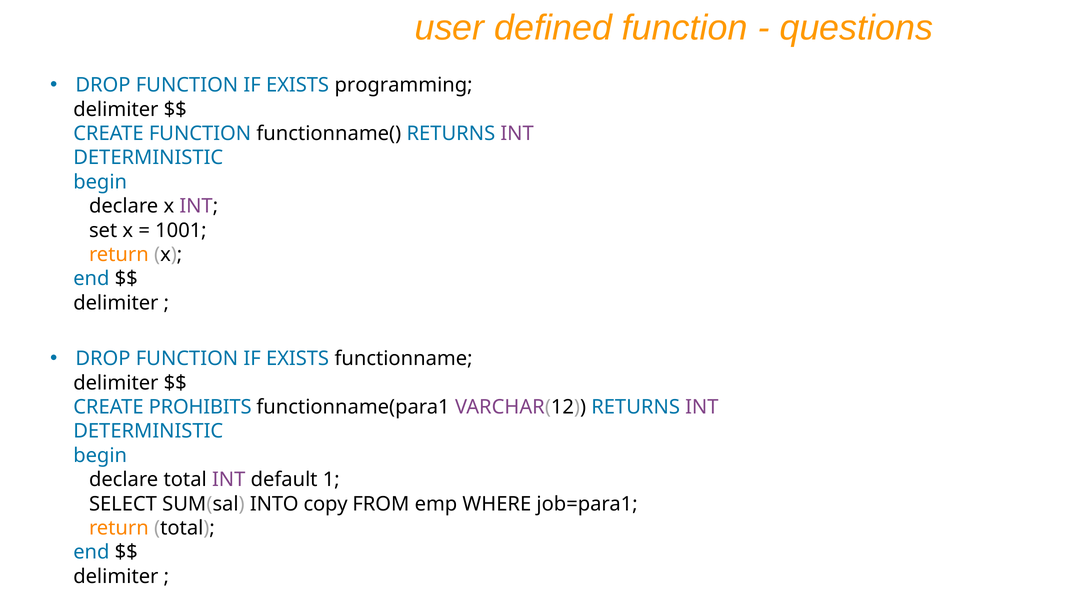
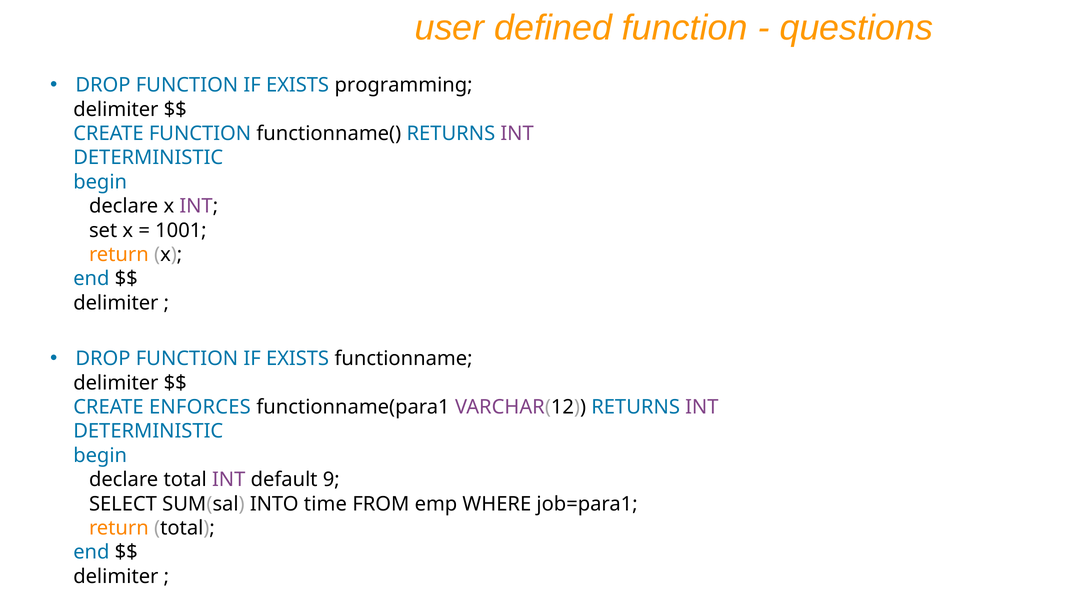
PROHIBITS: PROHIBITS -> ENFORCES
1: 1 -> 9
copy: copy -> time
